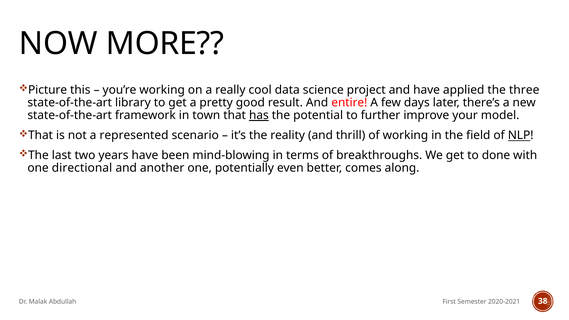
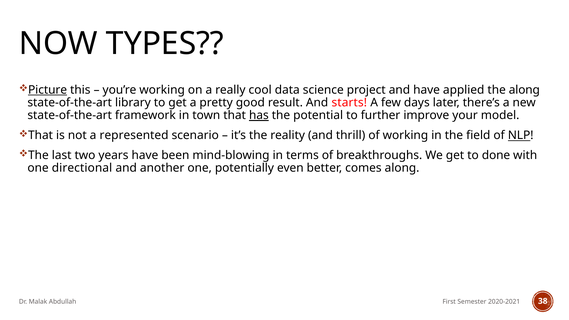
MORE: MORE -> TYPES
Picture underline: none -> present
the three: three -> along
entire: entire -> starts
